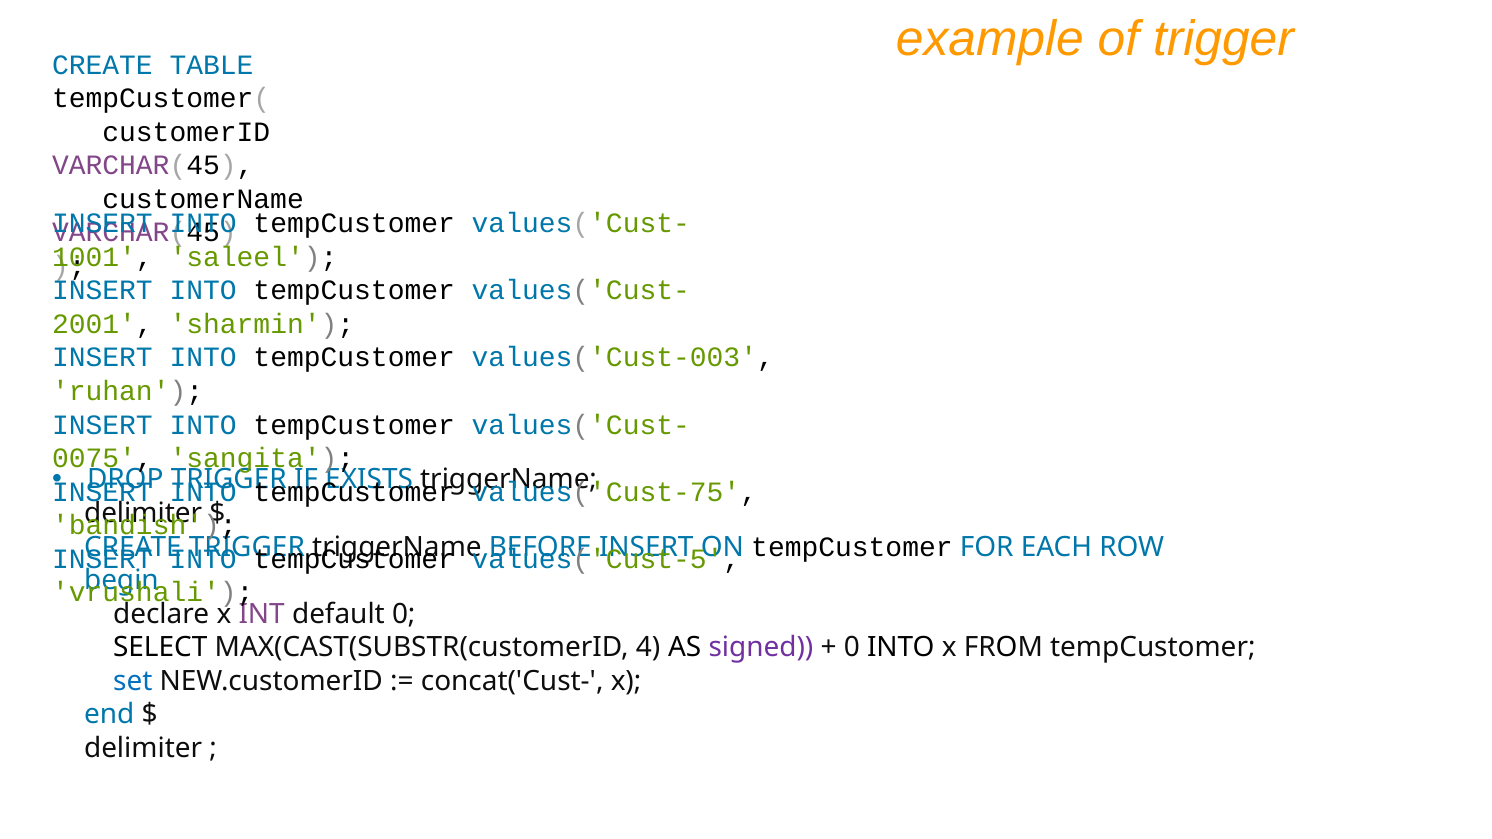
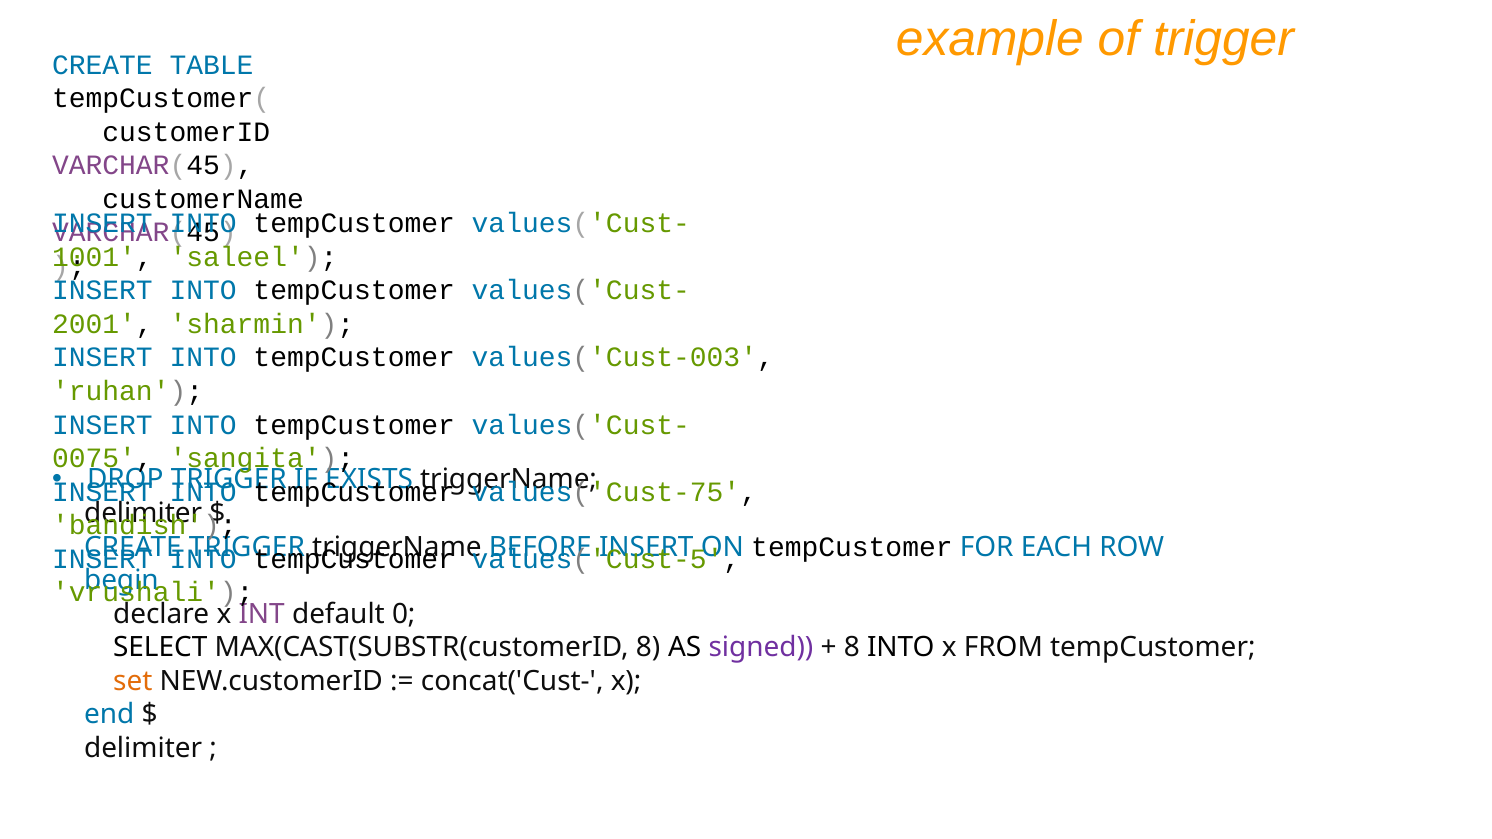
MAX(CAST(SUBSTR(customerID 4: 4 -> 8
0 at (852, 648): 0 -> 8
set colour: blue -> orange
